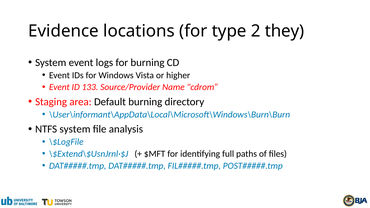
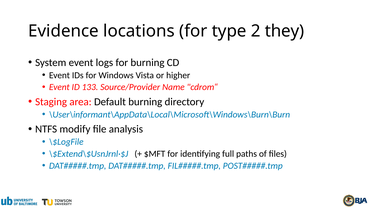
NTFS system: system -> modify
